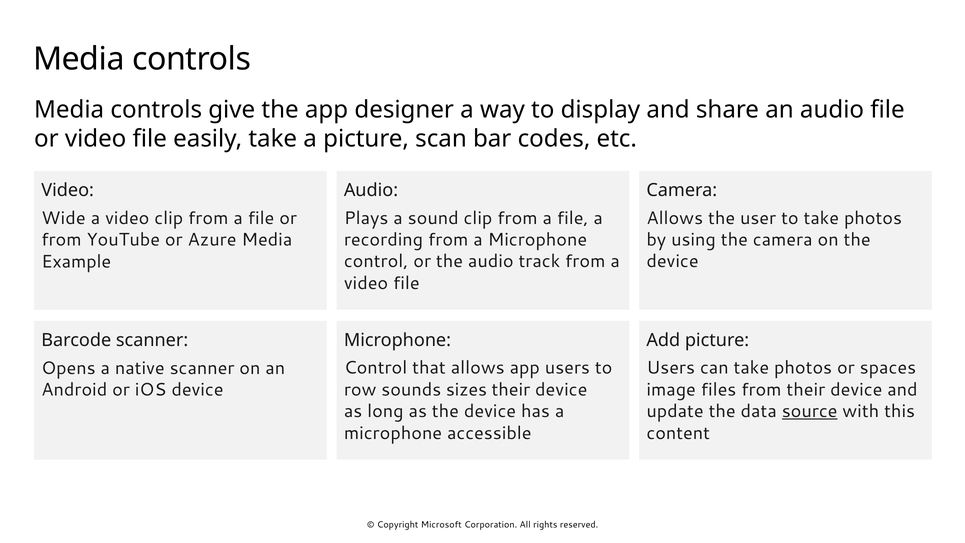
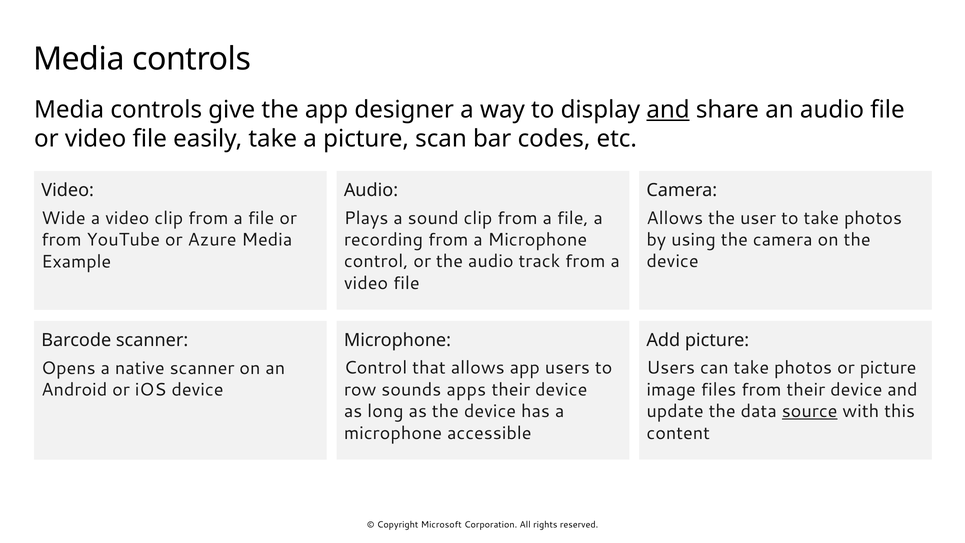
and at (668, 110) underline: none -> present
or spaces: spaces -> picture
sizes: sizes -> apps
